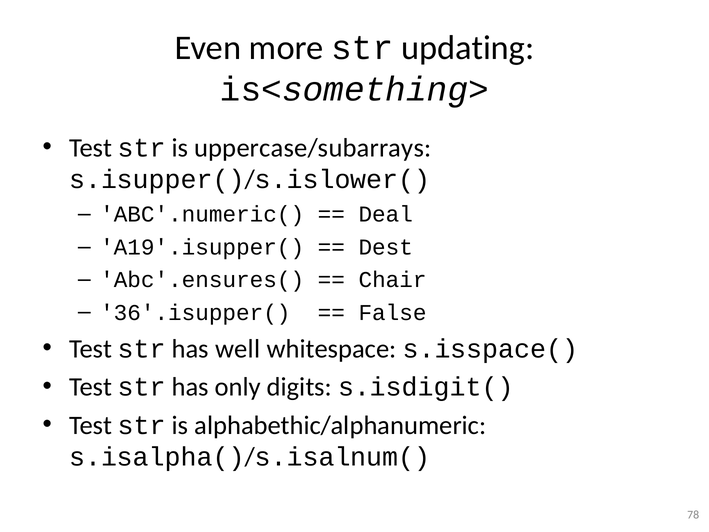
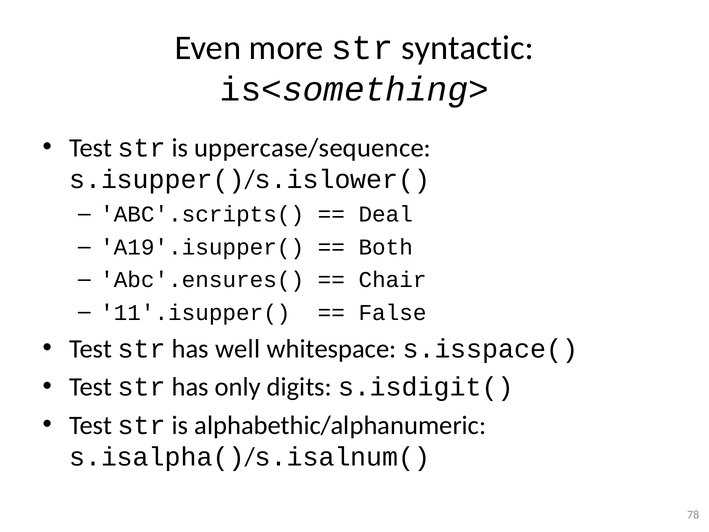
updating: updating -> syntactic
uppercase/subarrays: uppercase/subarrays -> uppercase/sequence
ABC'.numeric(: ABC'.numeric( -> ABC'.scripts(
Dest: Dest -> Both
36'.isupper(: 36'.isupper( -> 11'.isupper(
